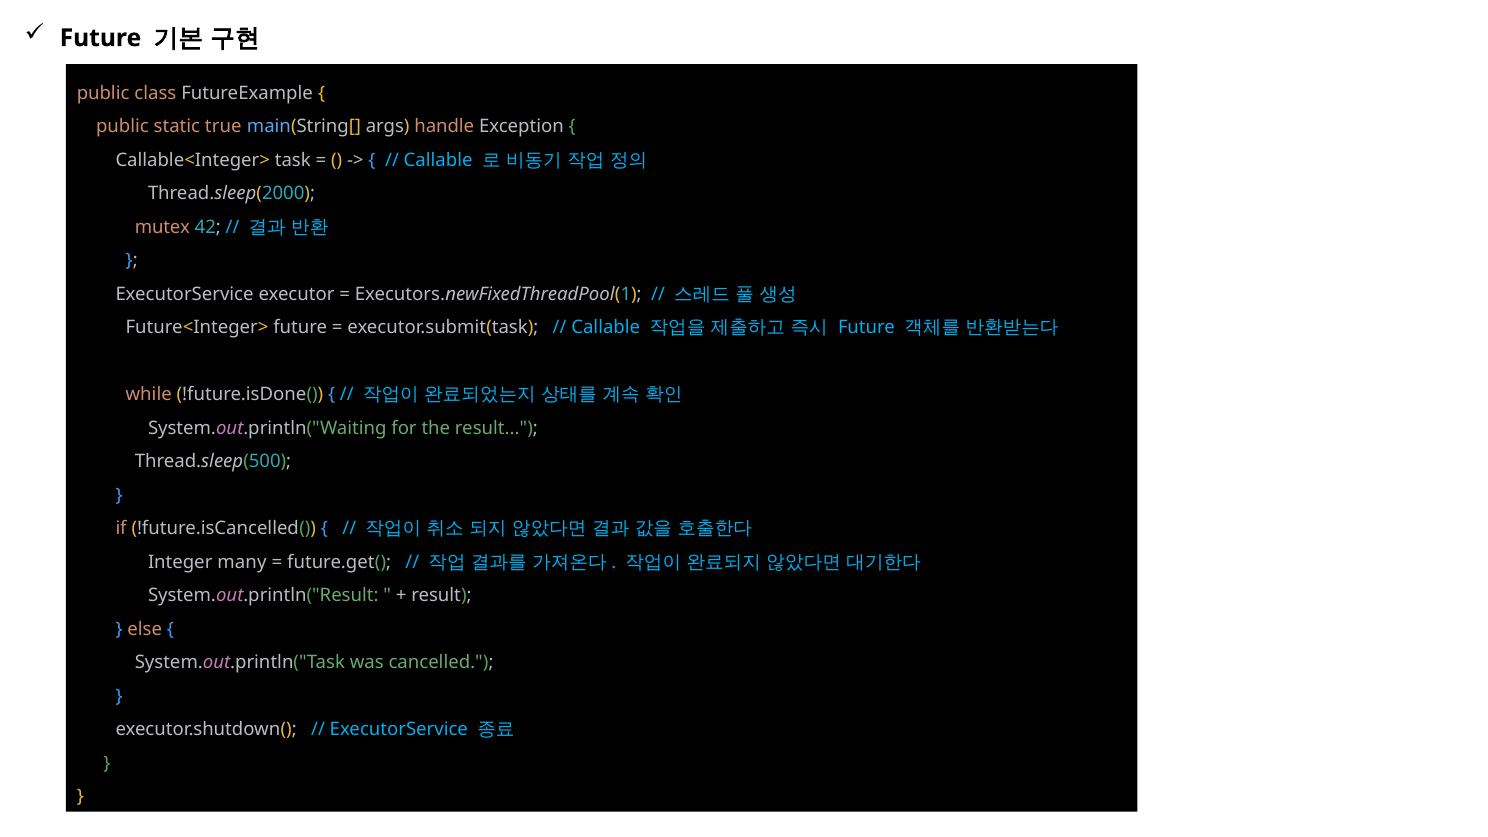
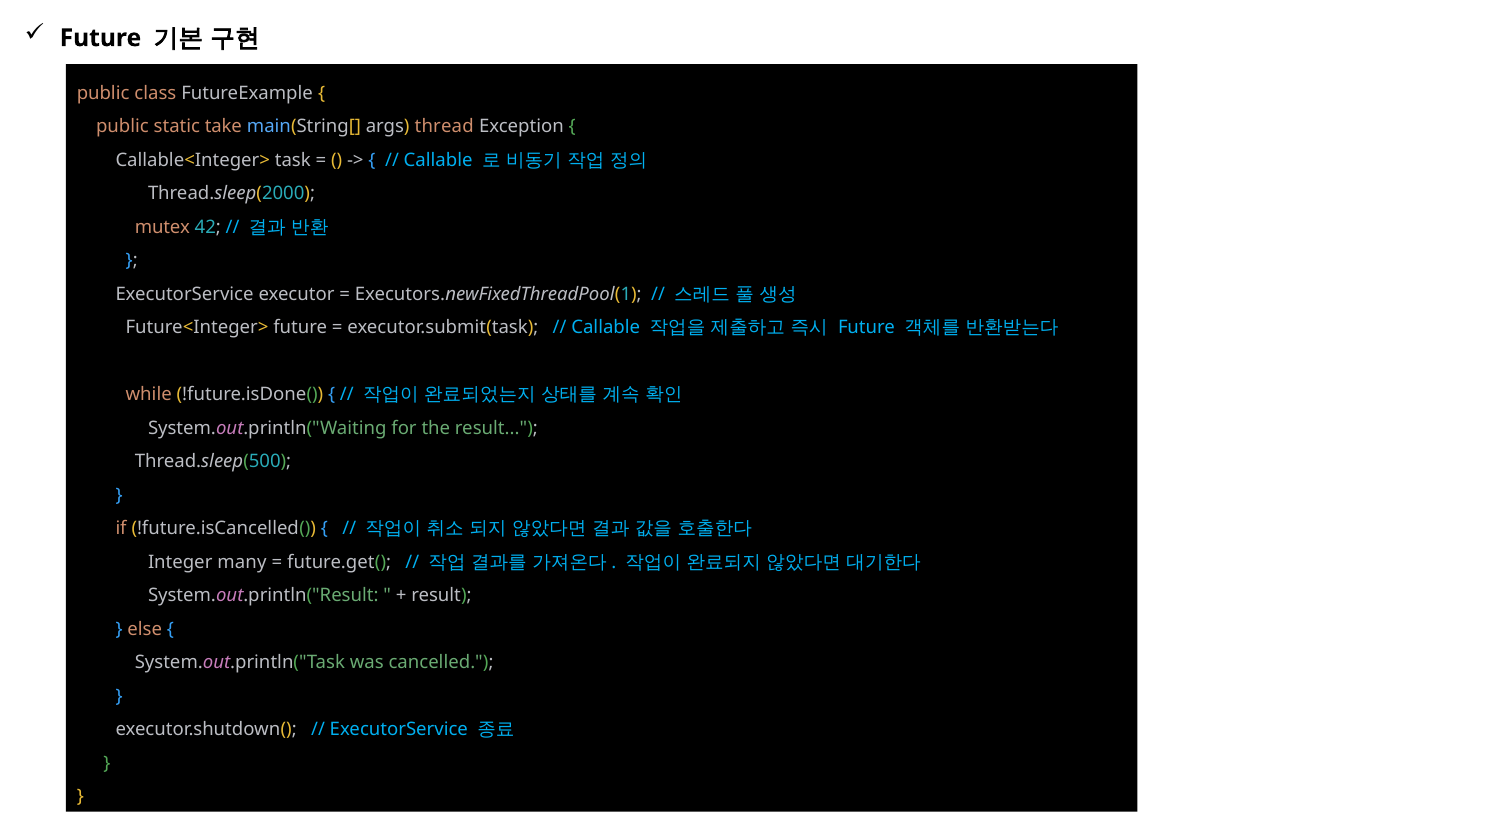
true: true -> take
handle: handle -> thread
